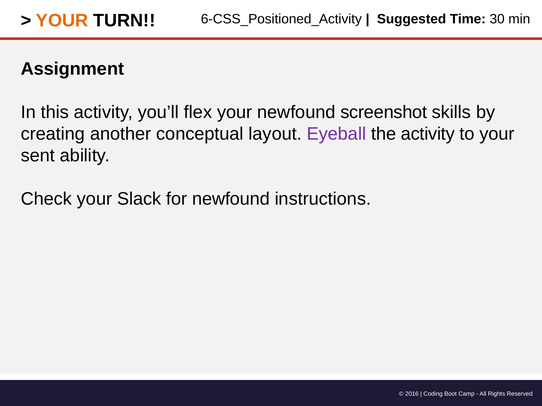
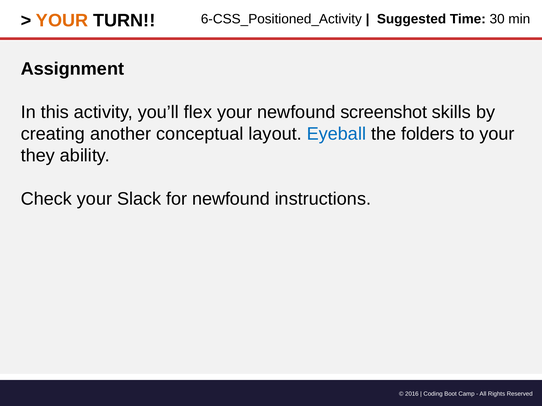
Eyeball colour: purple -> blue
the activity: activity -> folders
sent: sent -> they
